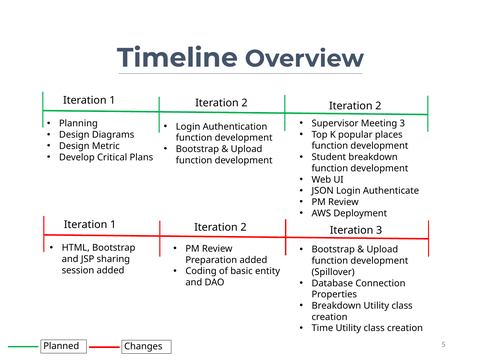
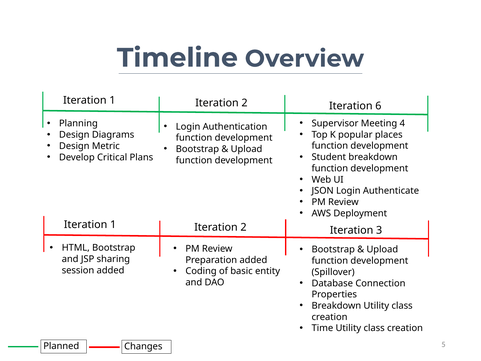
2 Iteration 2: 2 -> 6
Meeting 3: 3 -> 4
